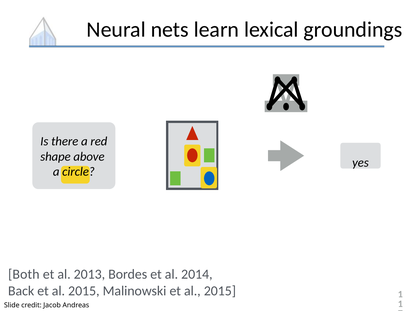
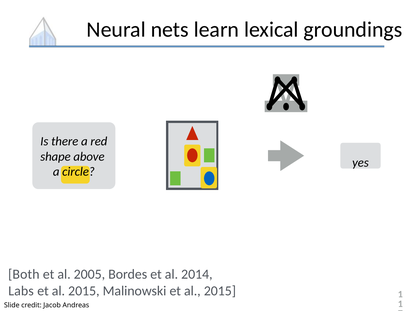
2013: 2013 -> 2005
Back: Back -> Labs
